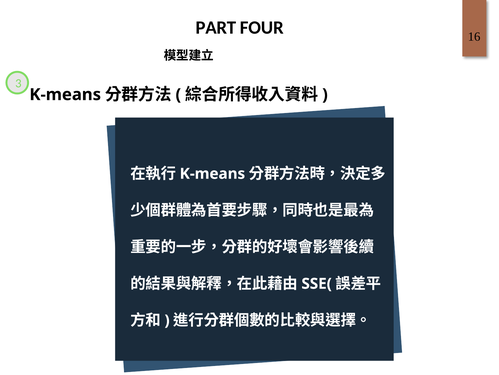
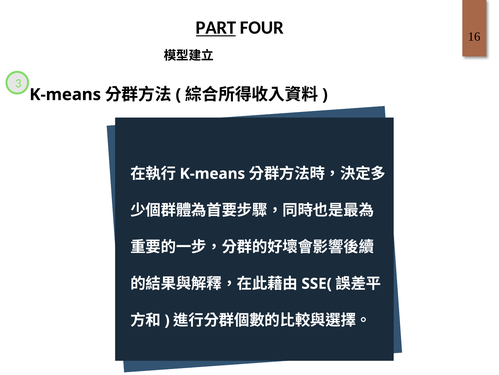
PART underline: none -> present
